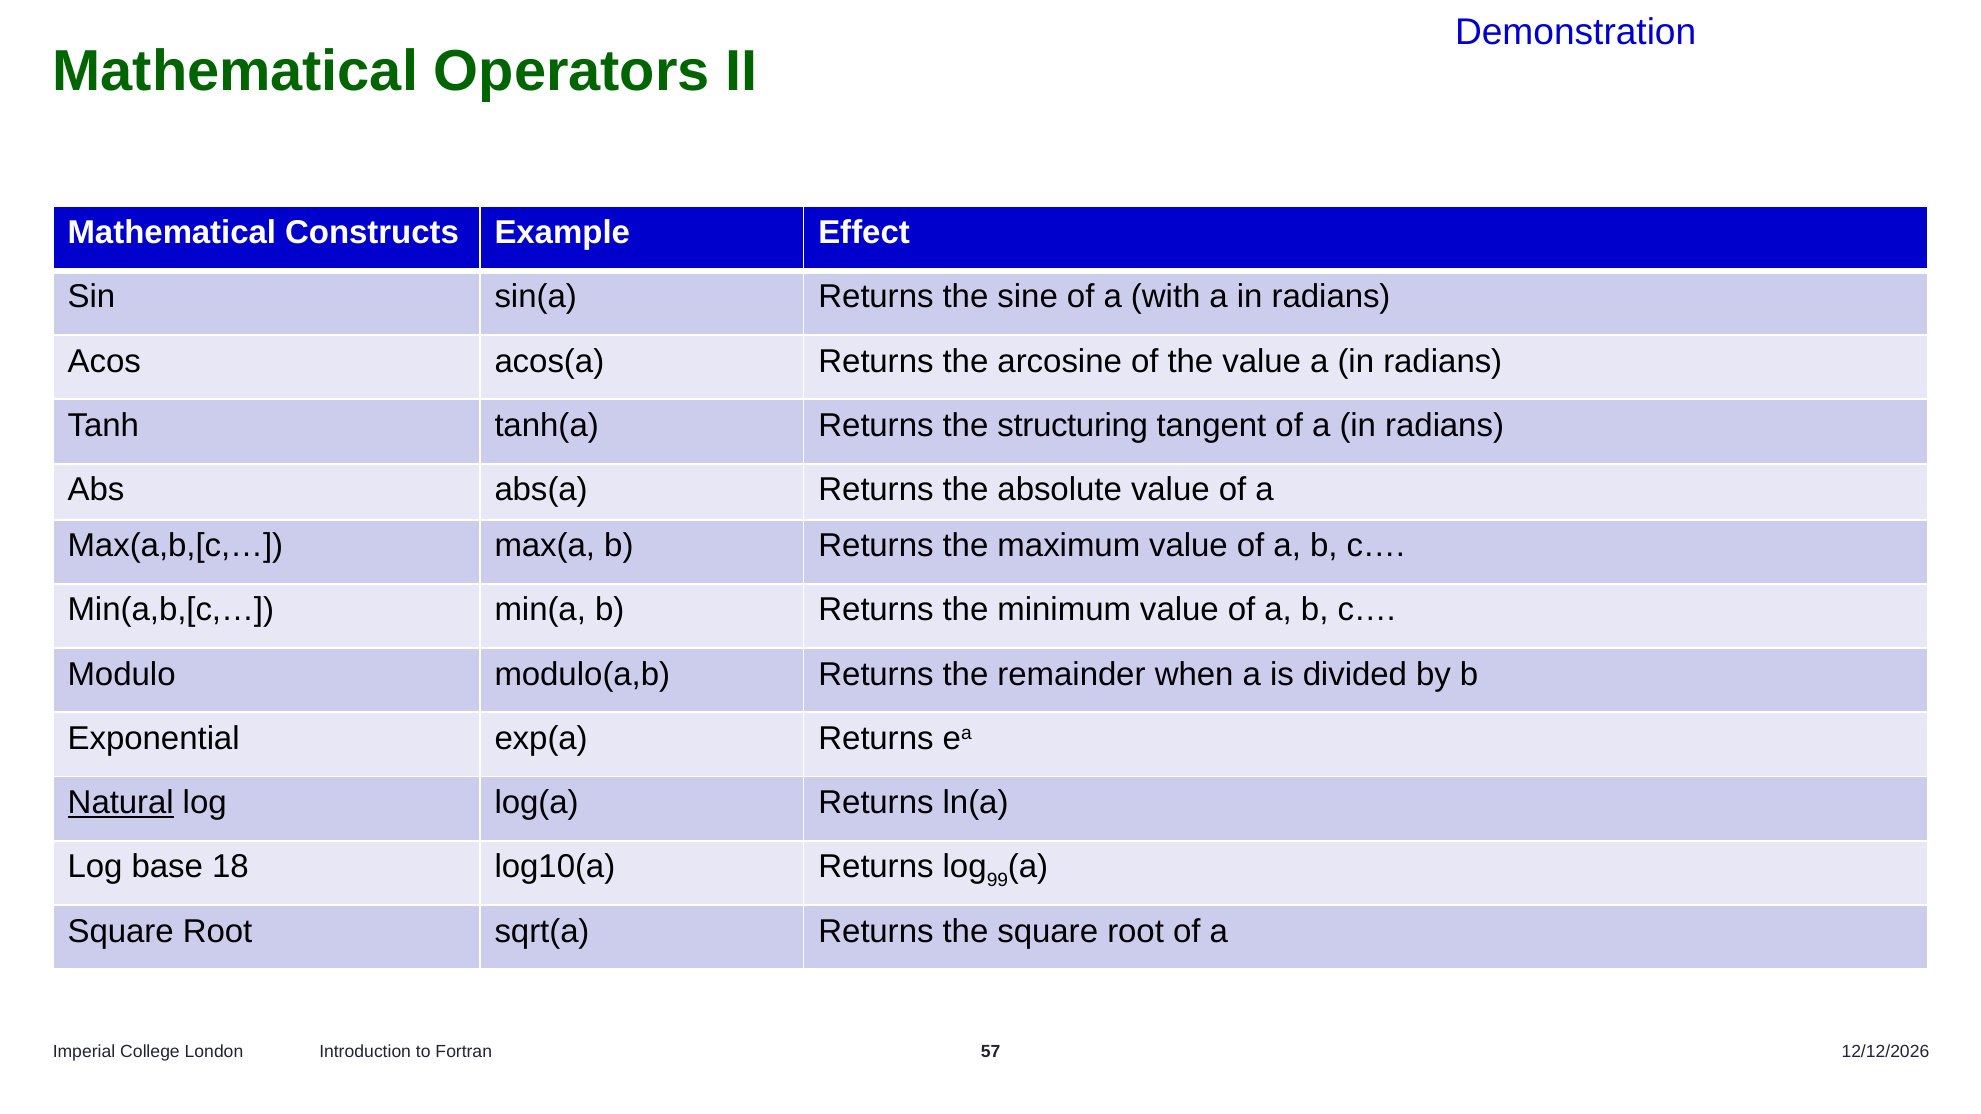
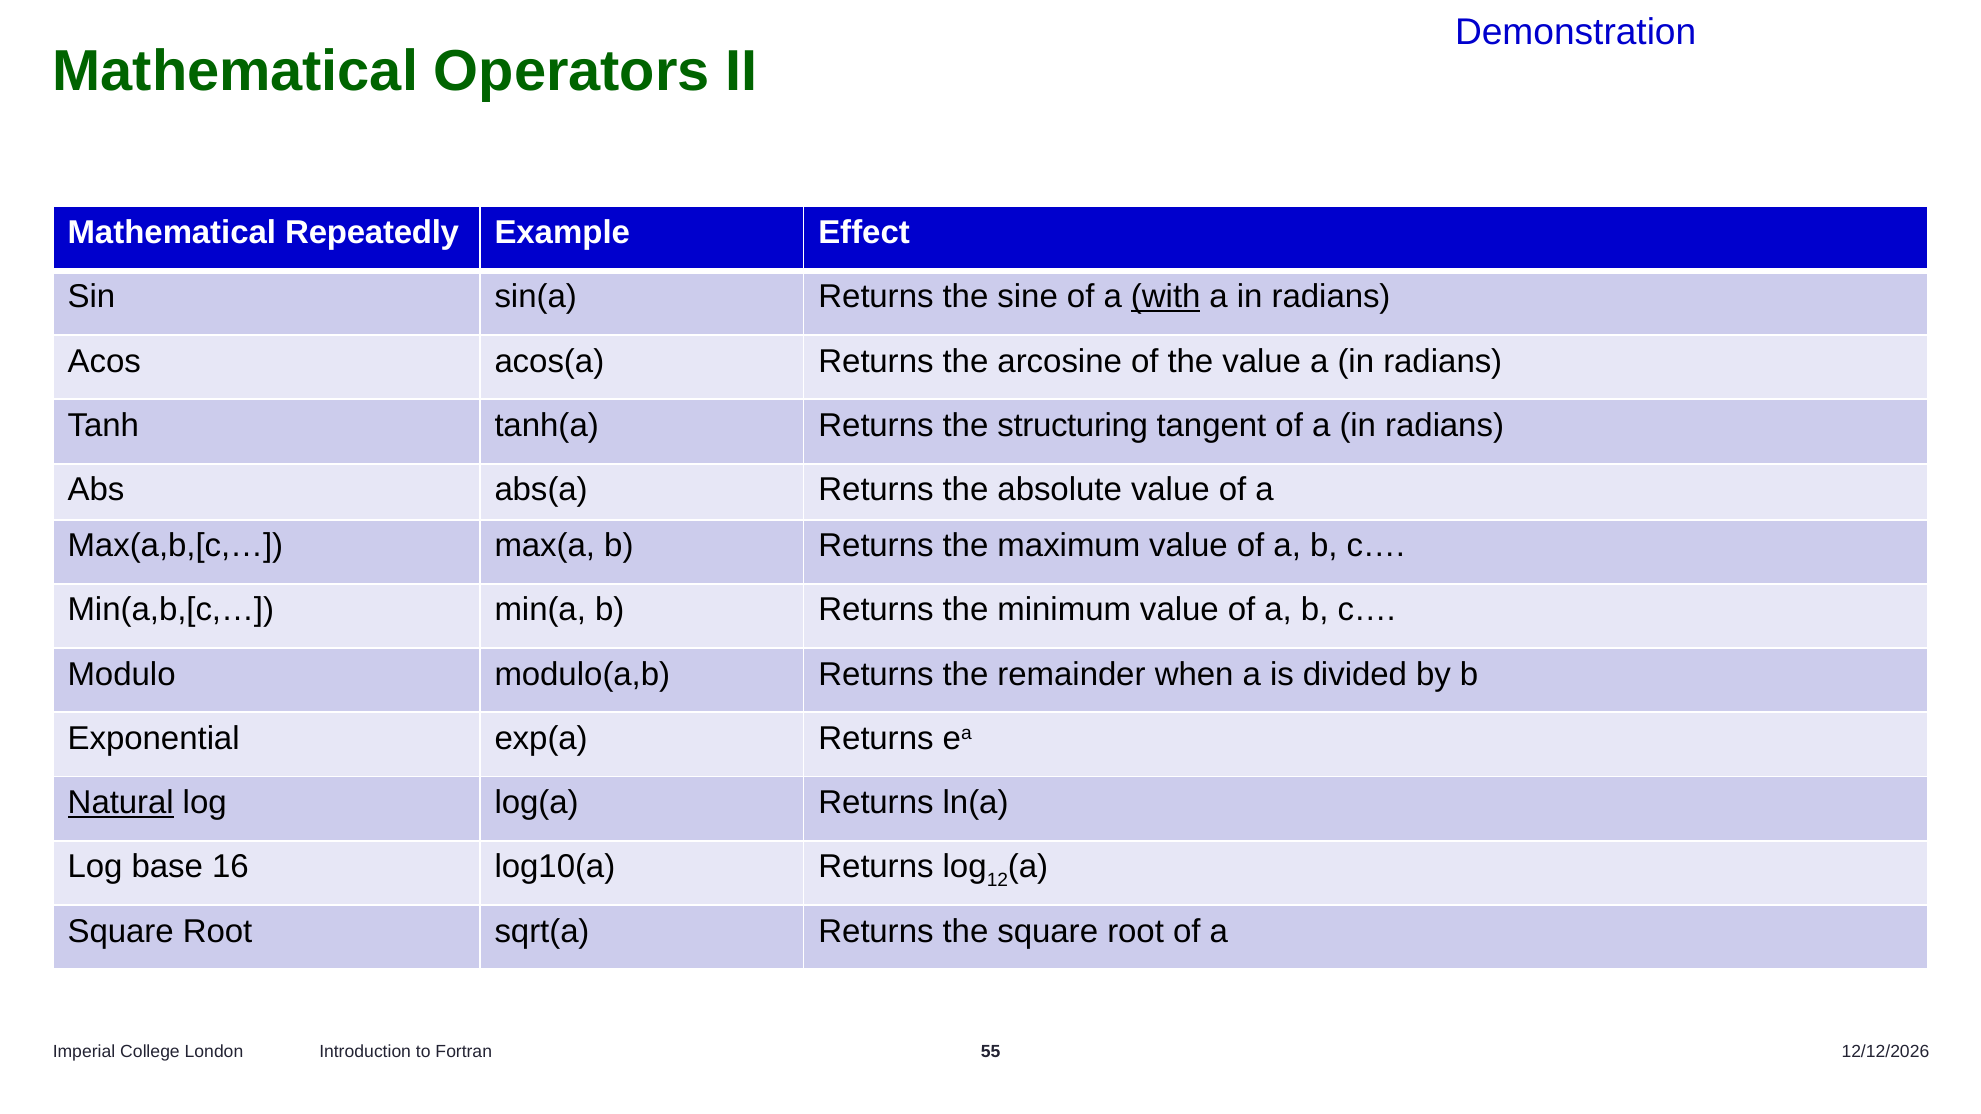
Constructs: Constructs -> Repeatedly
with underline: none -> present
18: 18 -> 16
99: 99 -> 12
57: 57 -> 55
